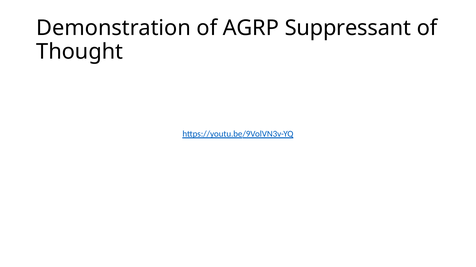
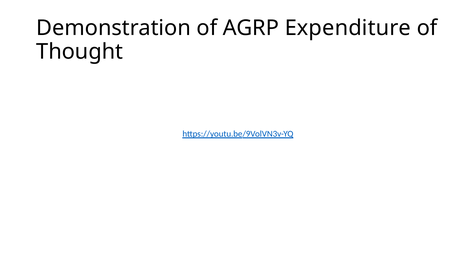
Suppressant: Suppressant -> Expenditure
